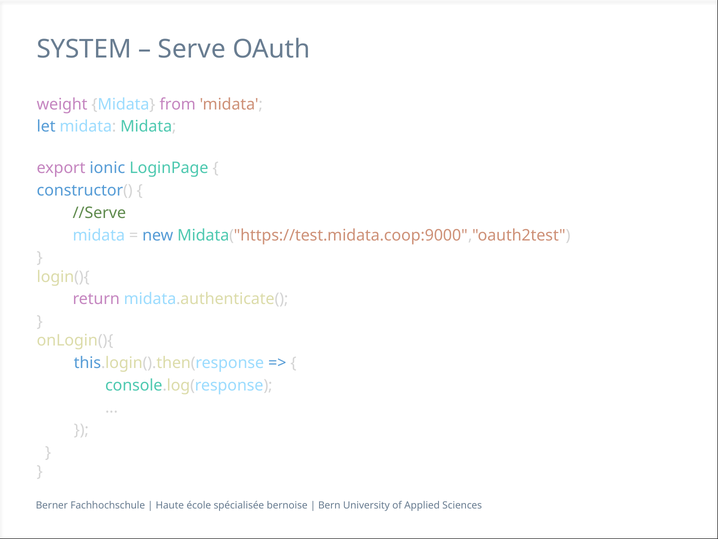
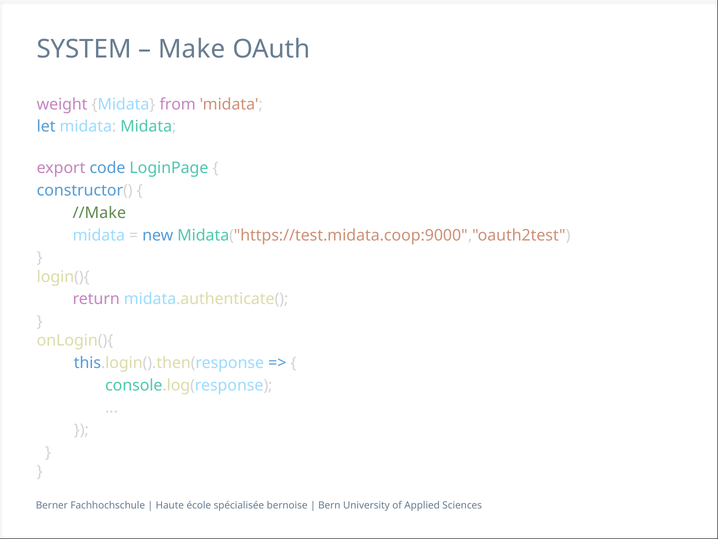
Serve: Serve -> Make
ionic: ionic -> code
//Serve: //Serve -> //Make
